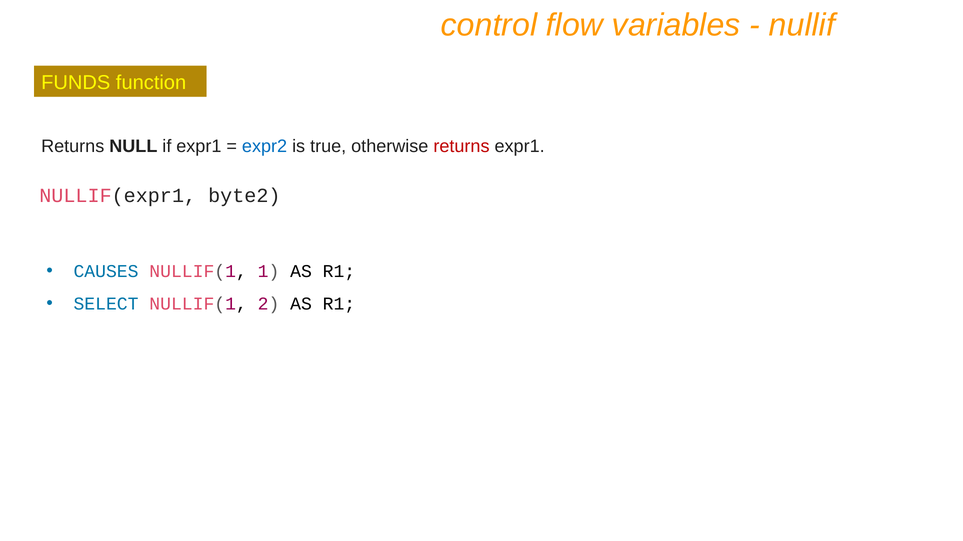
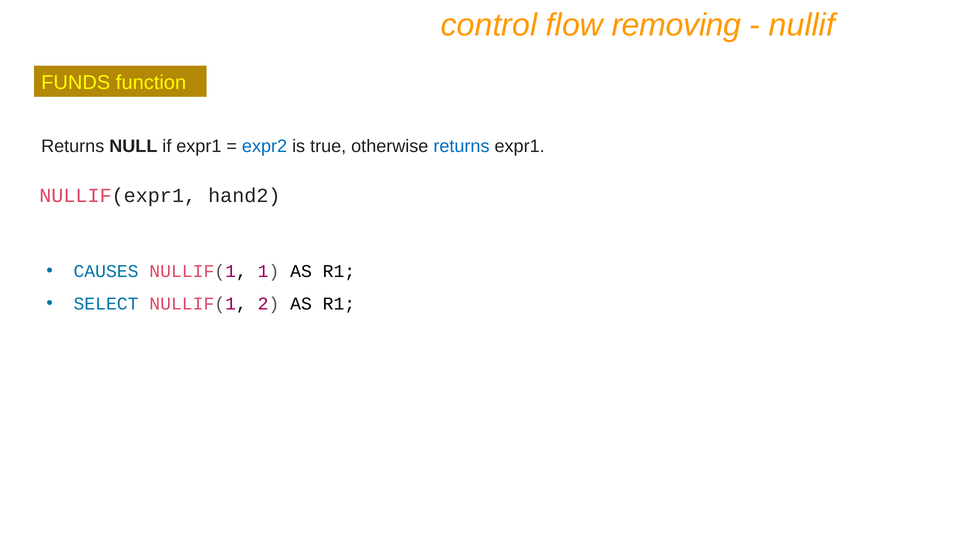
variables: variables -> removing
returns at (461, 147) colour: red -> blue
byte2: byte2 -> hand2
